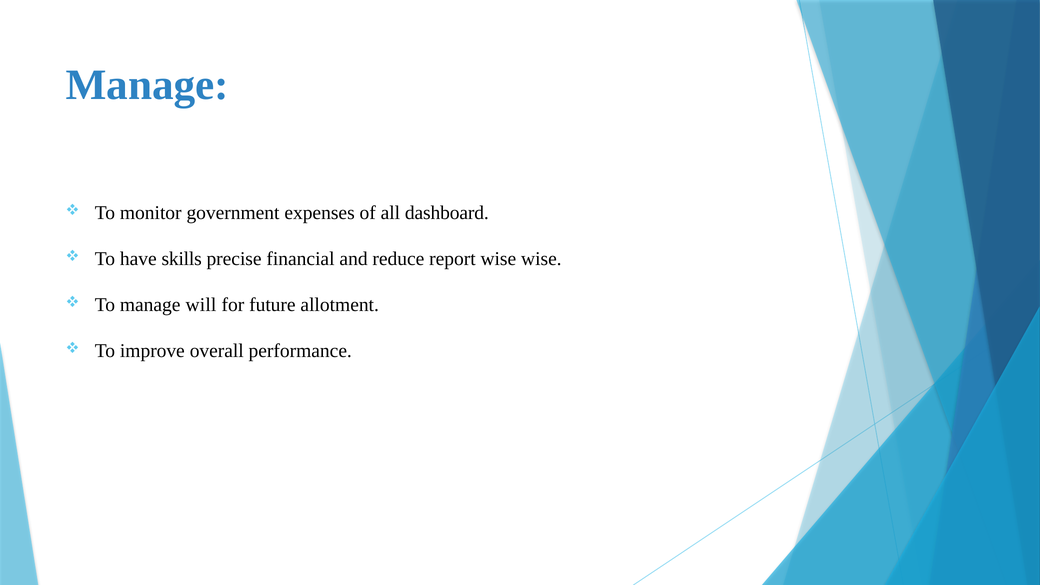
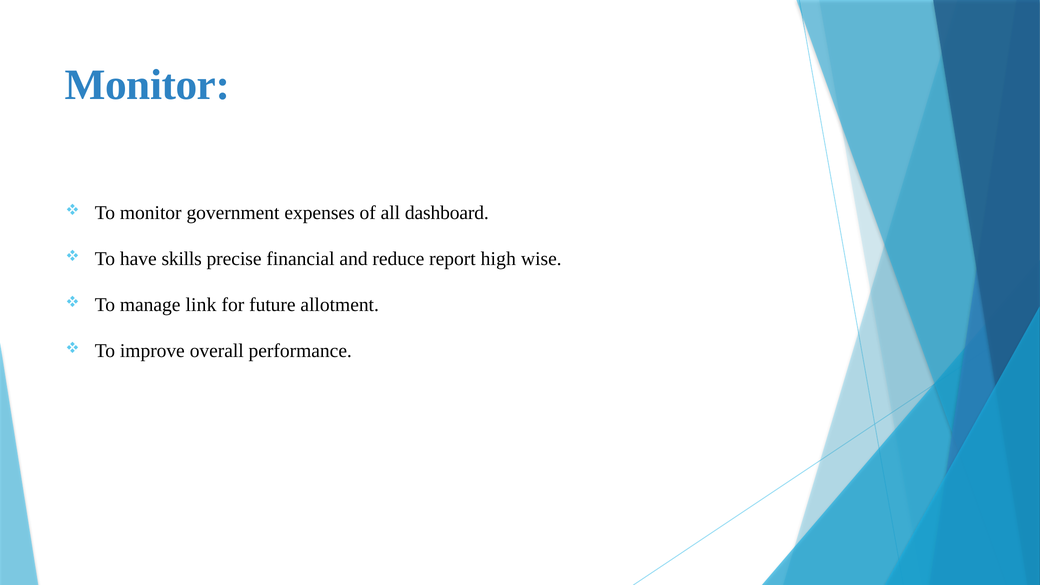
Manage at (147, 85): Manage -> Monitor
report wise: wise -> high
will: will -> link
